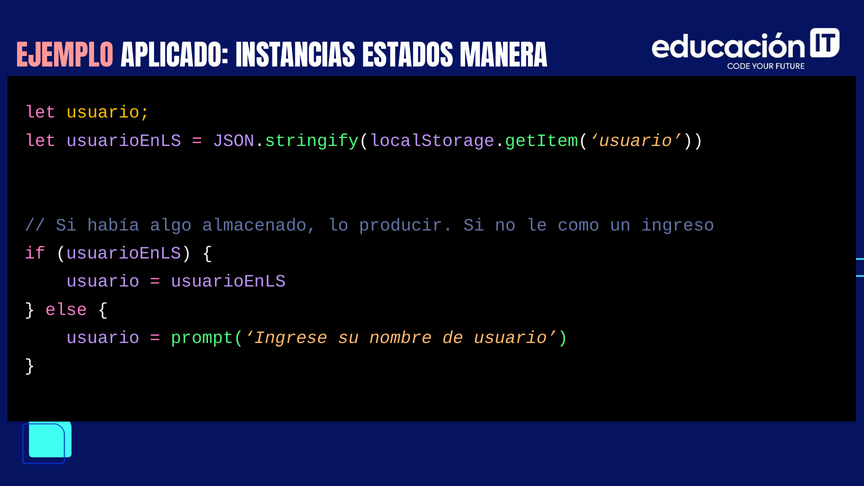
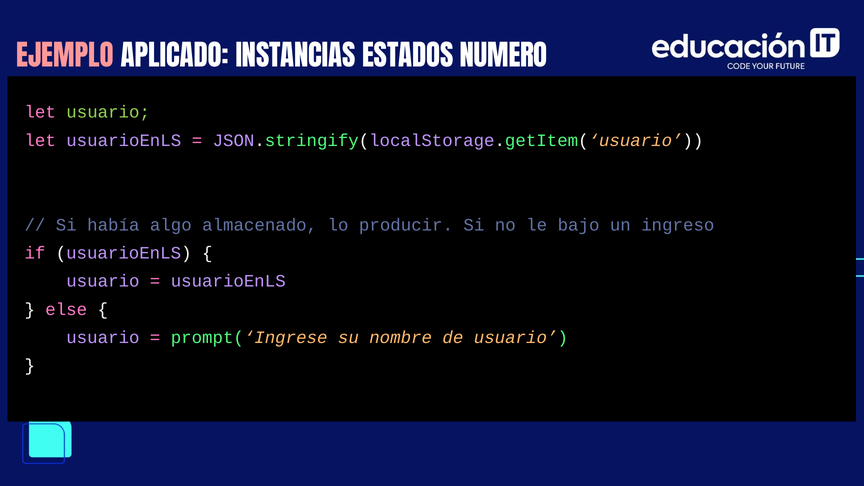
MANERA: MANERA -> NUMERO
usuario at (108, 112) colour: yellow -> light green
como: como -> bajo
